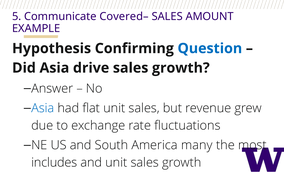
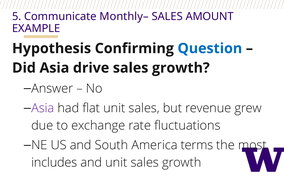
Covered–: Covered– -> Monthly–
Asia at (43, 108) colour: blue -> purple
many: many -> terms
